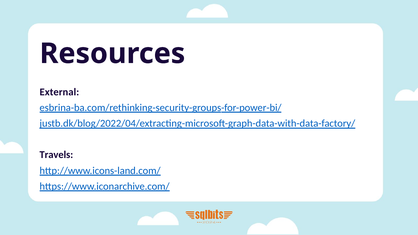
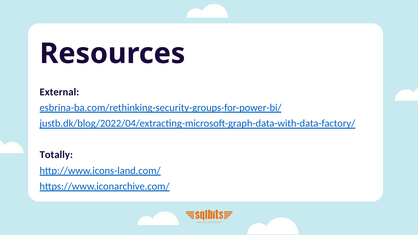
Travels: Travels -> Totally
